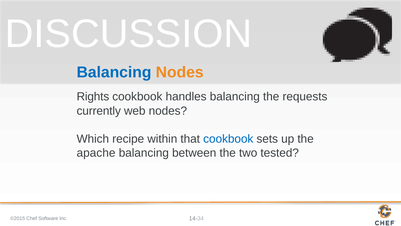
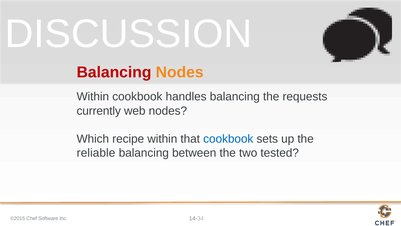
Balancing at (114, 72) colour: blue -> red
Rights at (93, 97): Rights -> Within
apache: apache -> reliable
